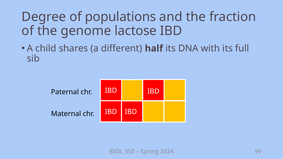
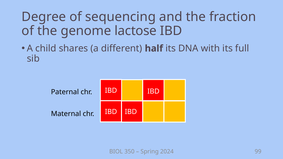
populations: populations -> sequencing
